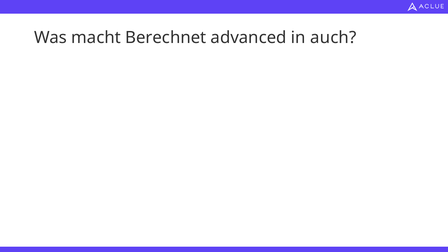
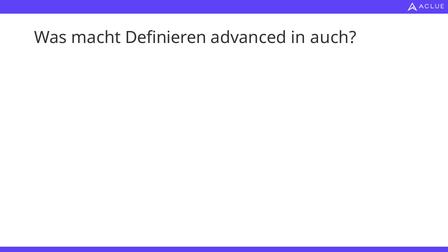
Berechnet: Berechnet -> Definieren
